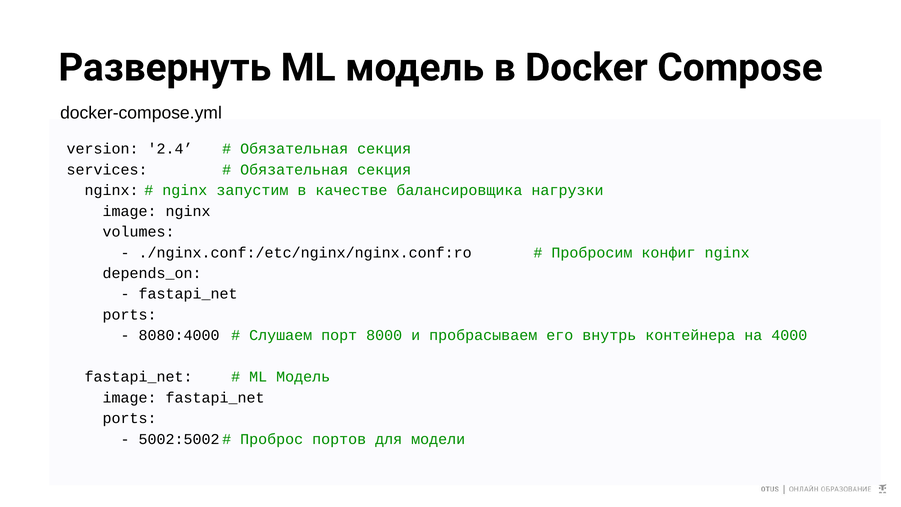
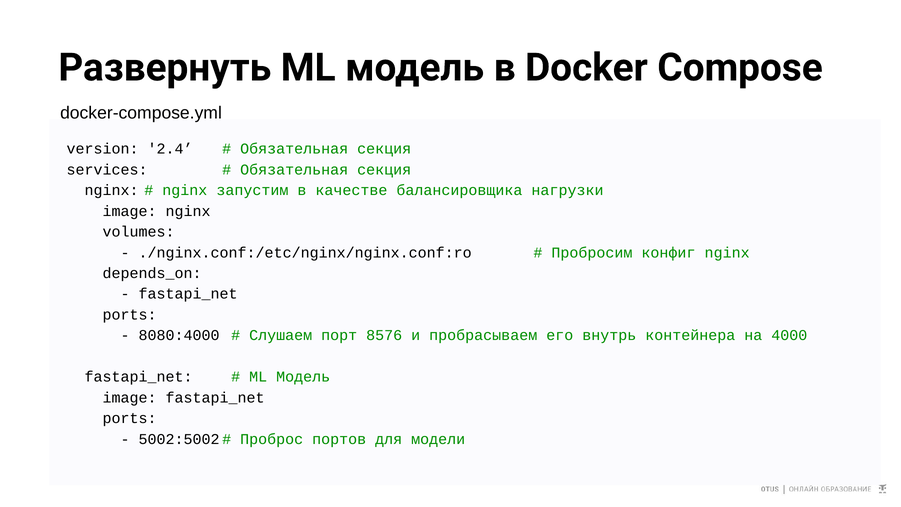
8000: 8000 -> 8576
